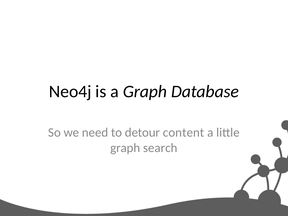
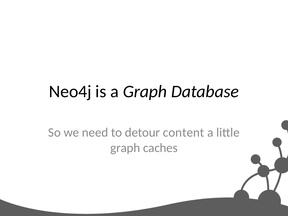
search: search -> caches
